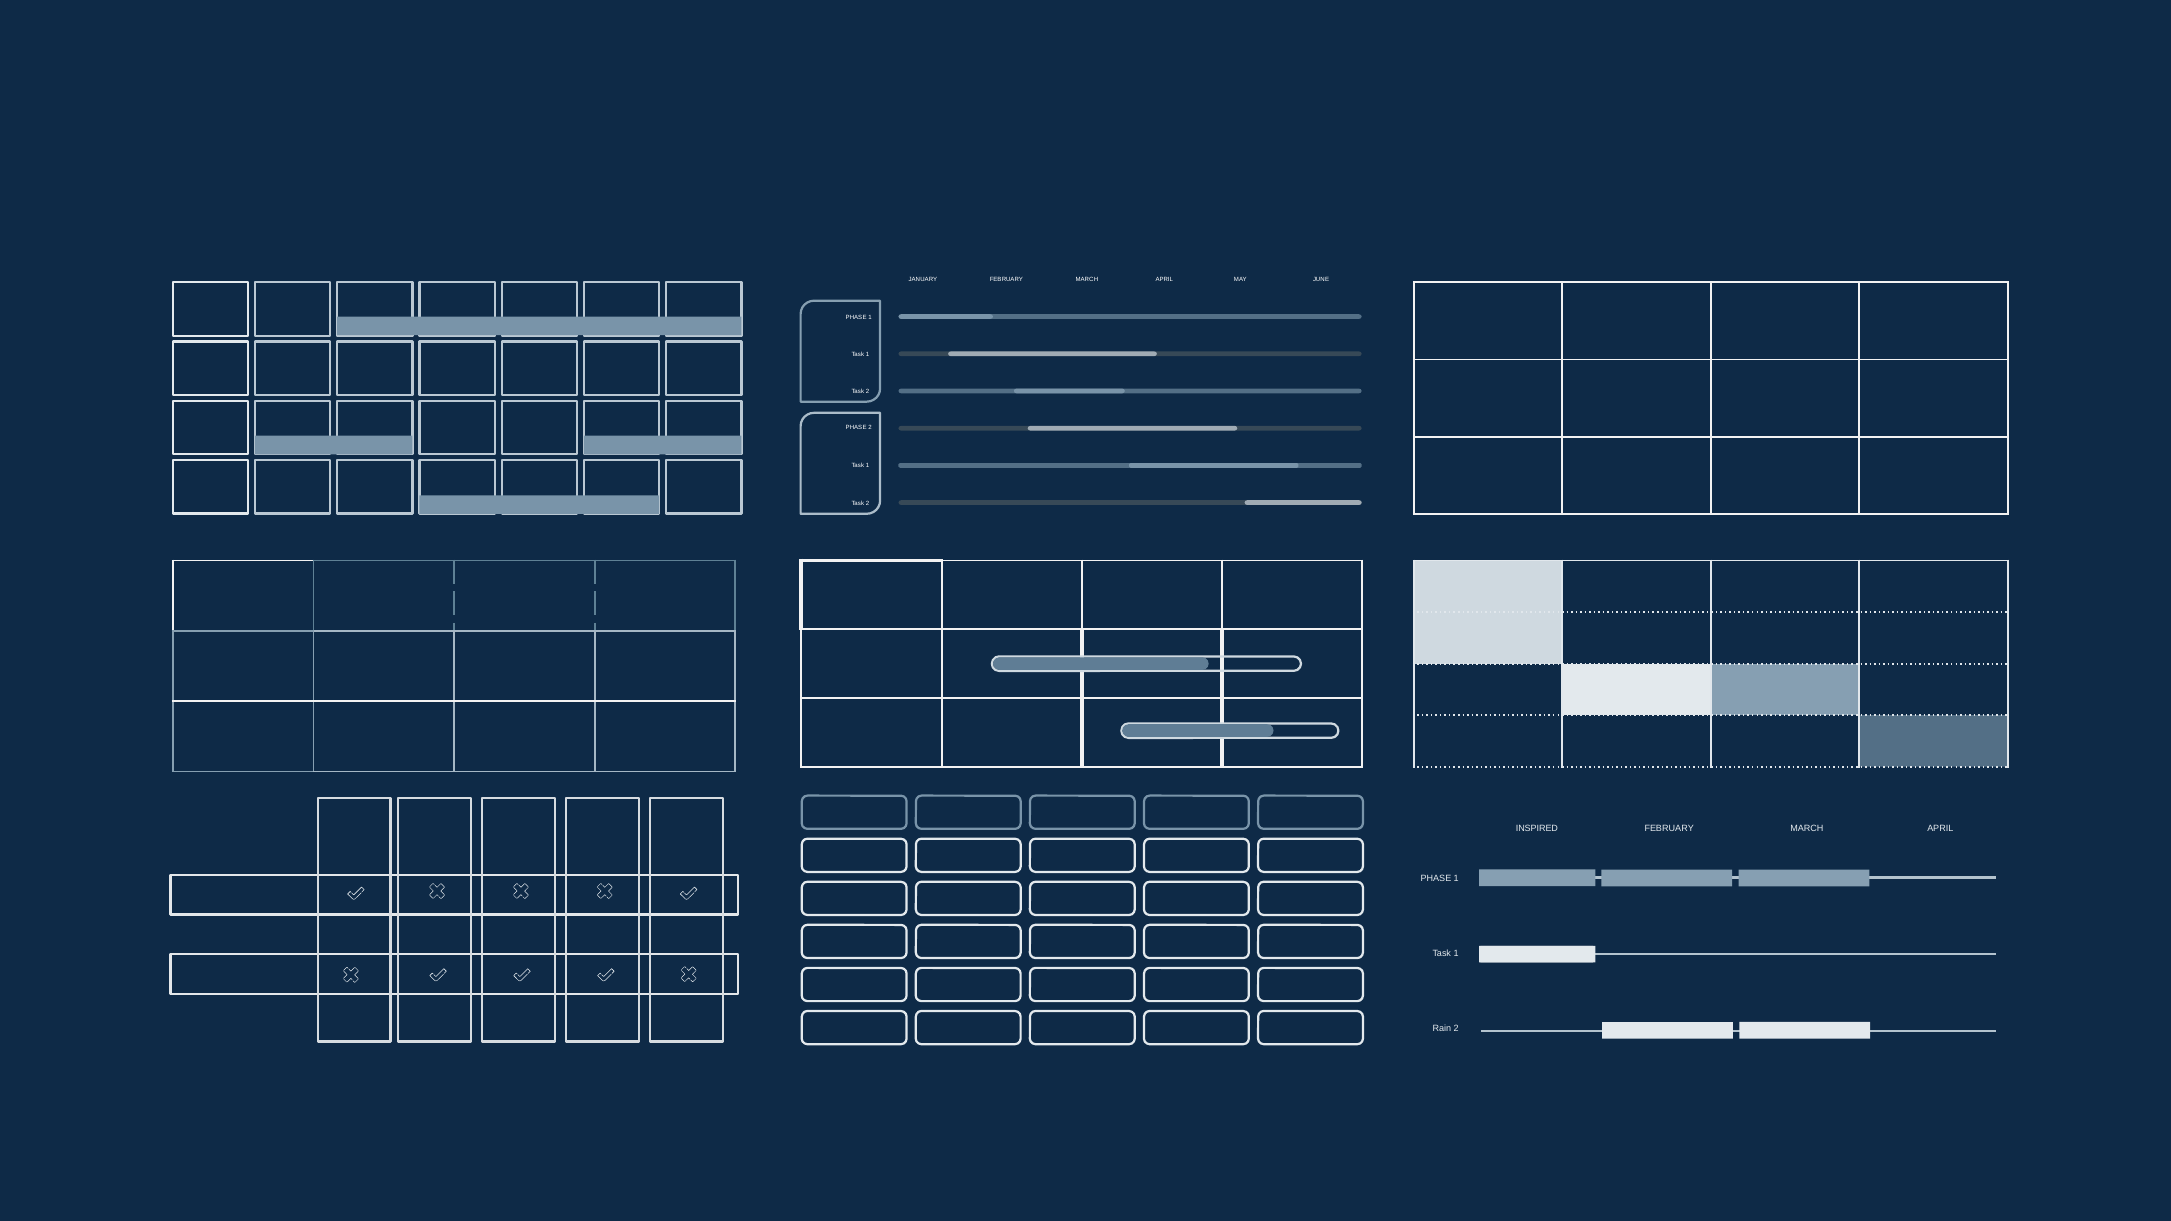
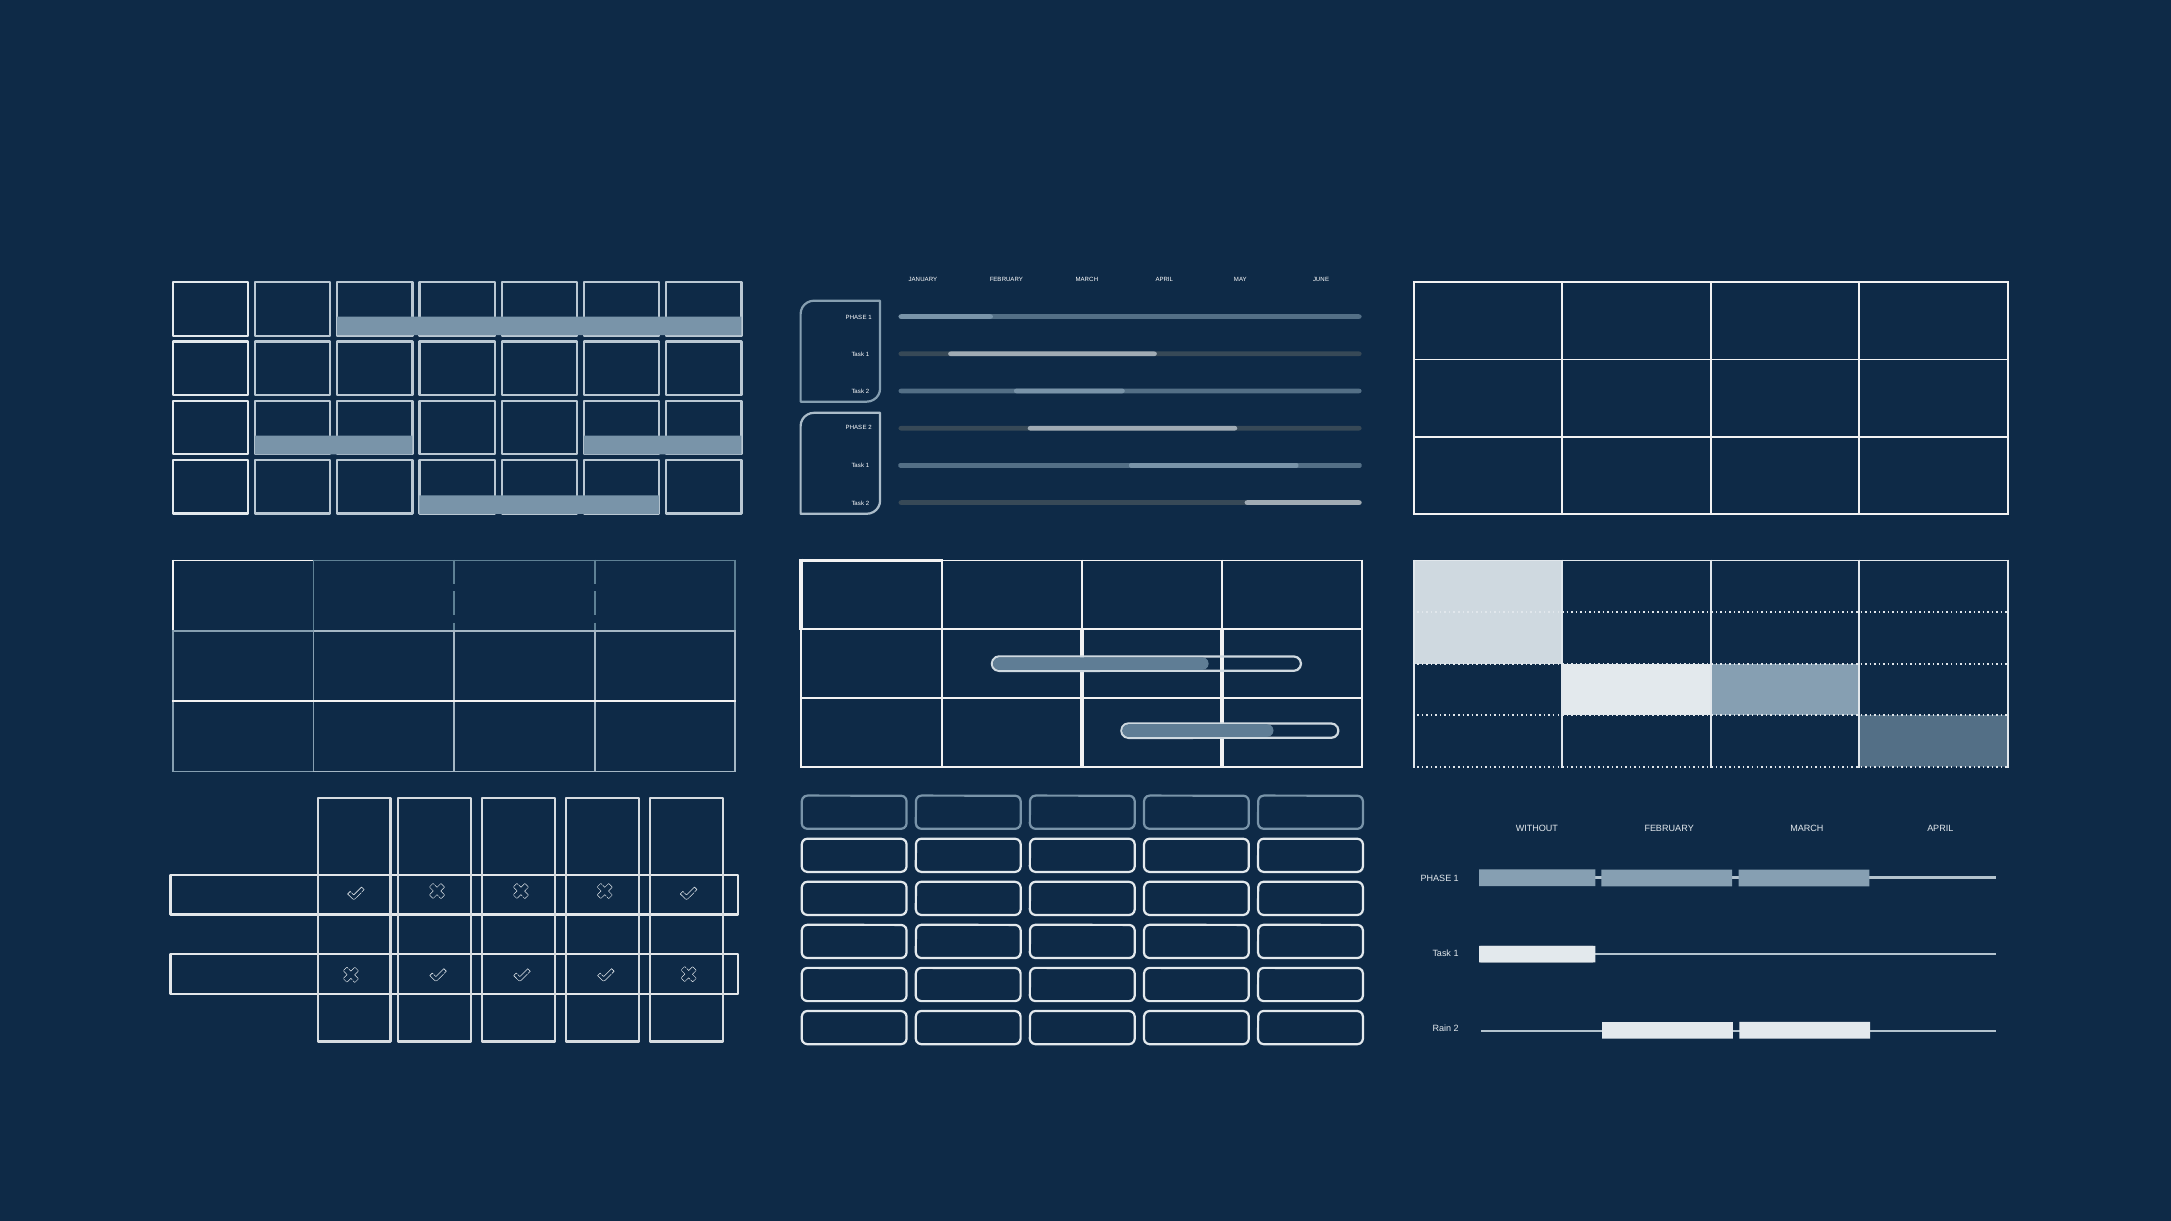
INSPIRED: INSPIRED -> WITHOUT
